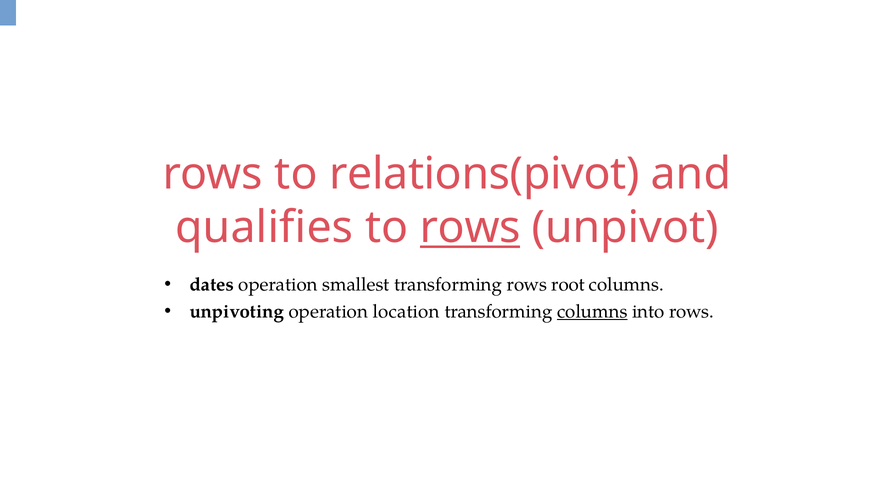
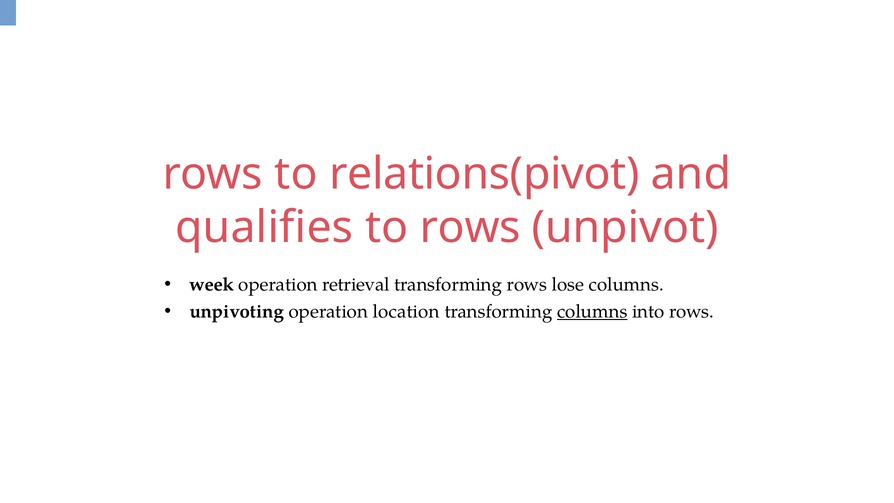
rows at (470, 227) underline: present -> none
dates: dates -> week
smallest: smallest -> retrieval
root: root -> lose
